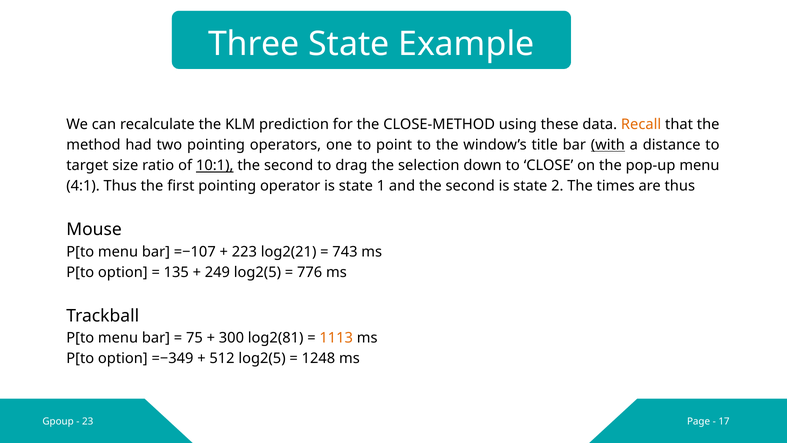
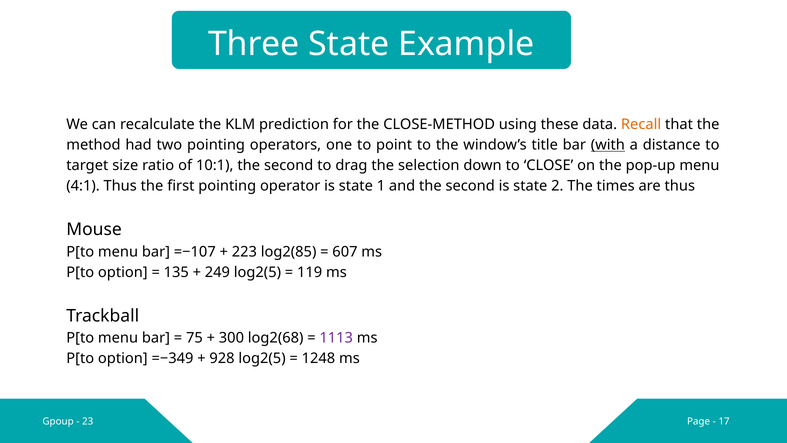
10:1 underline: present -> none
log2(21: log2(21 -> log2(85
743: 743 -> 607
776: 776 -> 119
log2(81: log2(81 -> log2(68
1113 colour: orange -> purple
512: 512 -> 928
